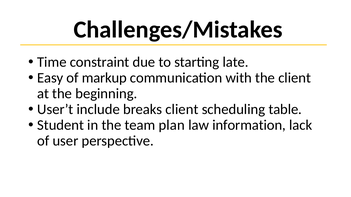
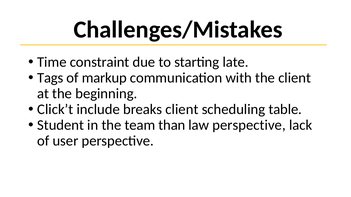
Easy: Easy -> Tags
User’t: User’t -> Click’t
plan: plan -> than
law information: information -> perspective
